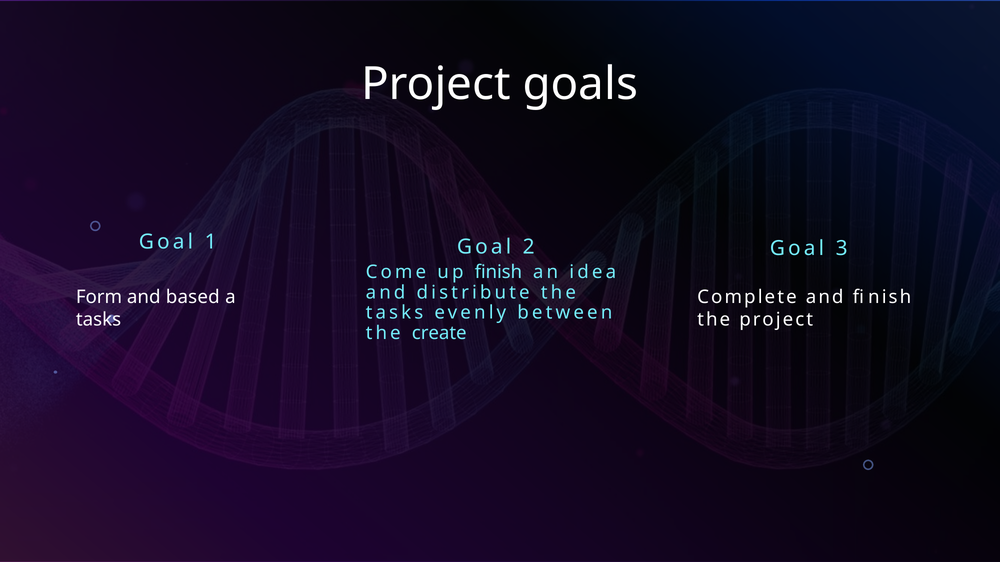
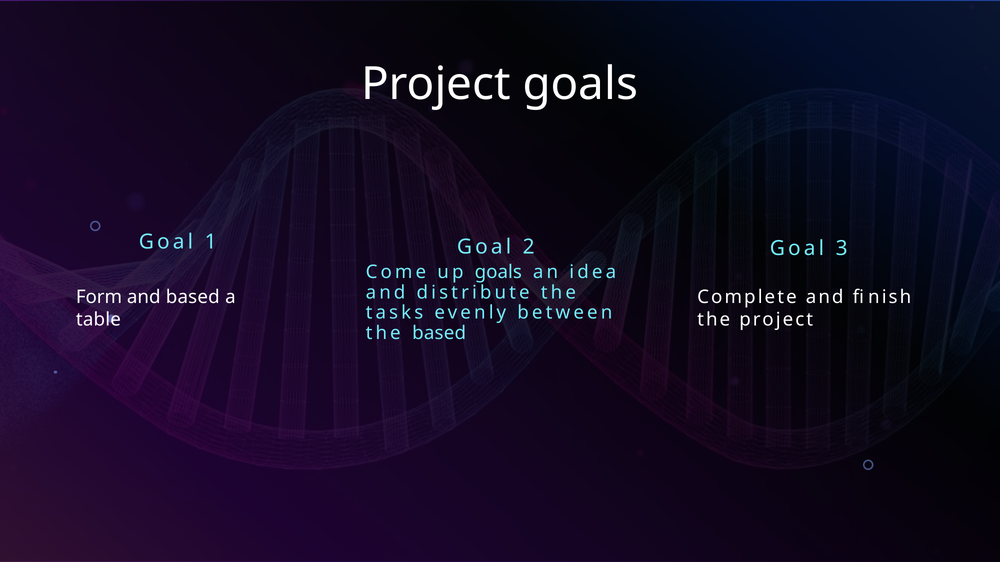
up finish: finish -> goals
tasks at (99, 320): tasks -> table
the create: create -> based
